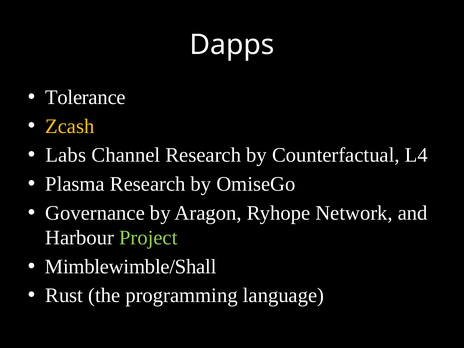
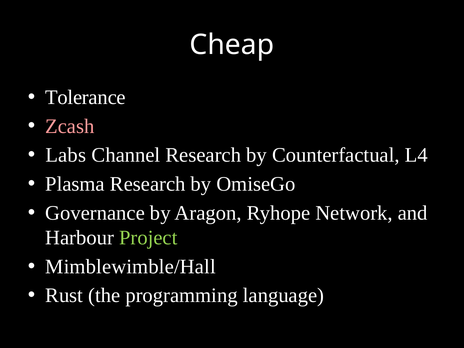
Dapps: Dapps -> Cheap
Zcash colour: yellow -> pink
Mimblewimble/Shall: Mimblewimble/Shall -> Mimblewimble/Hall
